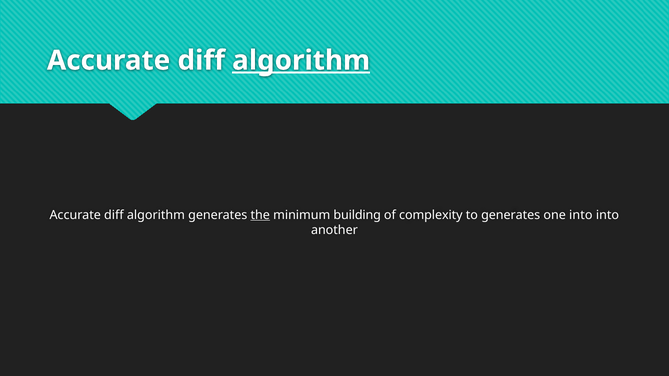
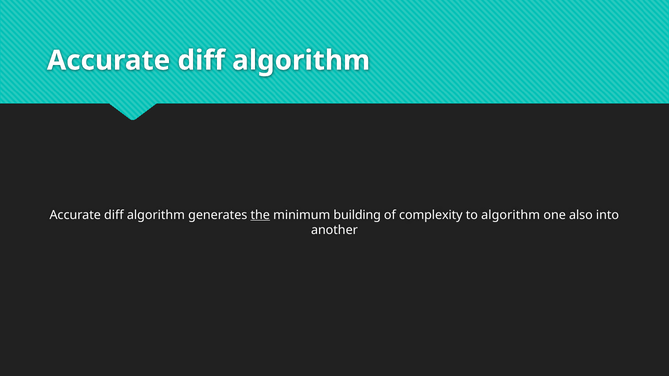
algorithm at (301, 60) underline: present -> none
to generates: generates -> algorithm
one into: into -> also
